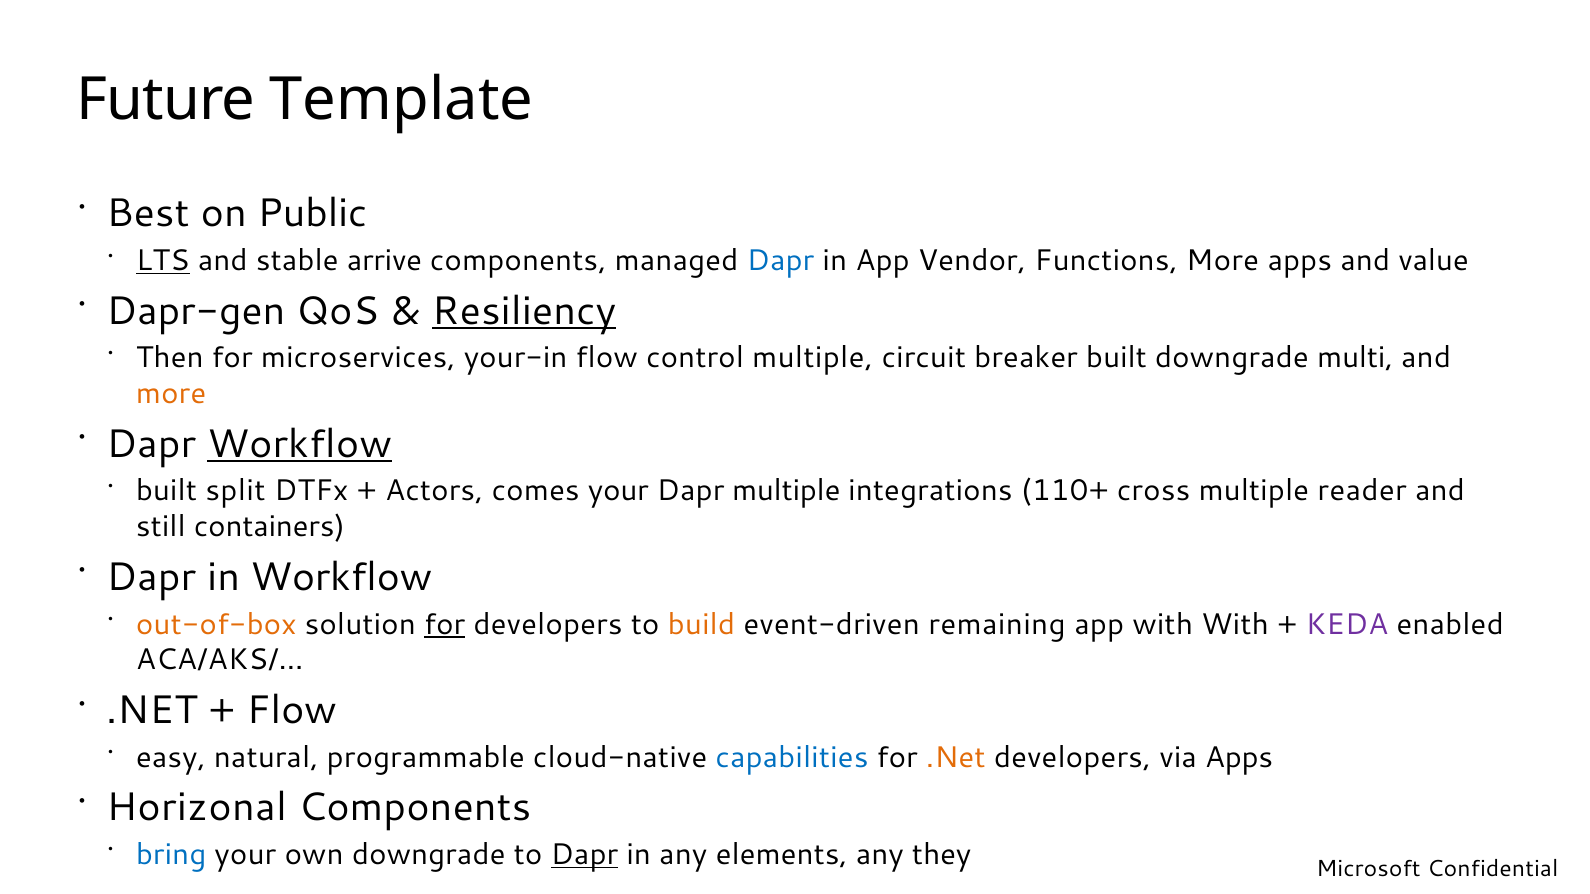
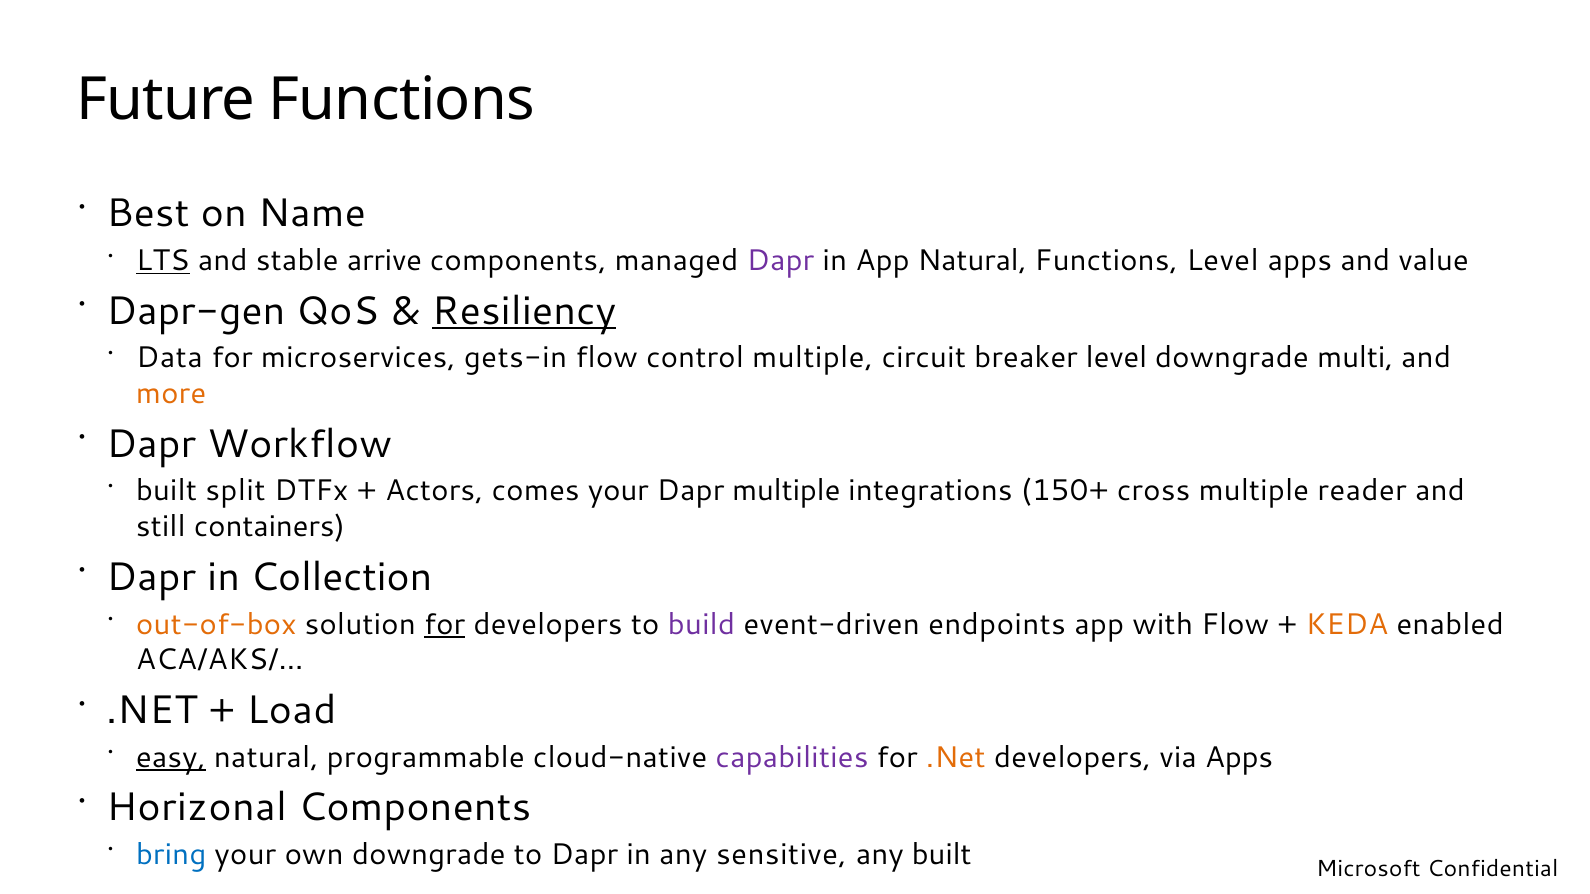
Future Template: Template -> Functions
Public: Public -> Name
Dapr at (780, 261) colour: blue -> purple
App Vendor: Vendor -> Natural
Functions More: More -> Level
Then: Then -> Data
your-in: your-in -> gets-in
breaker built: built -> level
Workflow at (300, 444) underline: present -> none
110+: 110+ -> 150+
in Workflow: Workflow -> Collection
build colour: orange -> purple
remaining: remaining -> endpoints
with With: With -> Flow
KEDA colour: purple -> orange
Flow at (292, 711): Flow -> Load
easy underline: none -> present
capabilities colour: blue -> purple
Dapr at (584, 855) underline: present -> none
elements: elements -> sensitive
any they: they -> built
